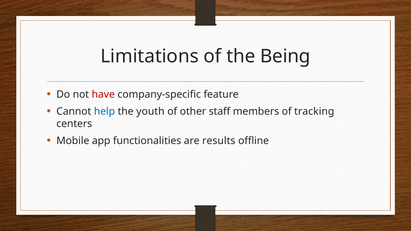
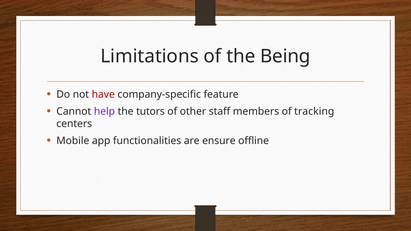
help colour: blue -> purple
youth: youth -> tutors
results: results -> ensure
